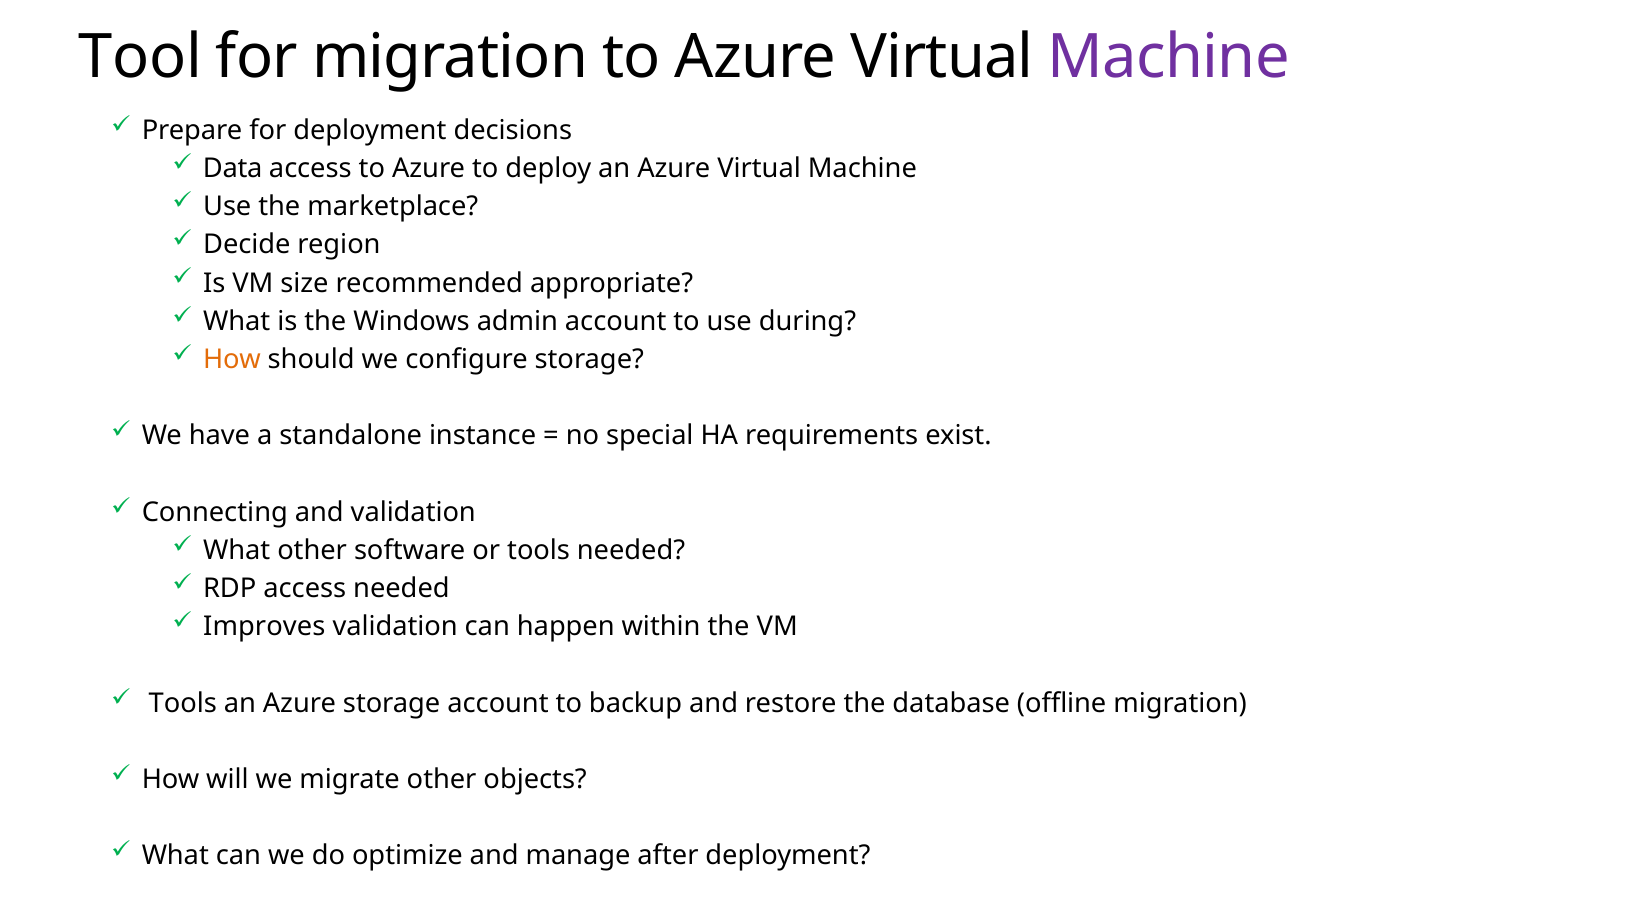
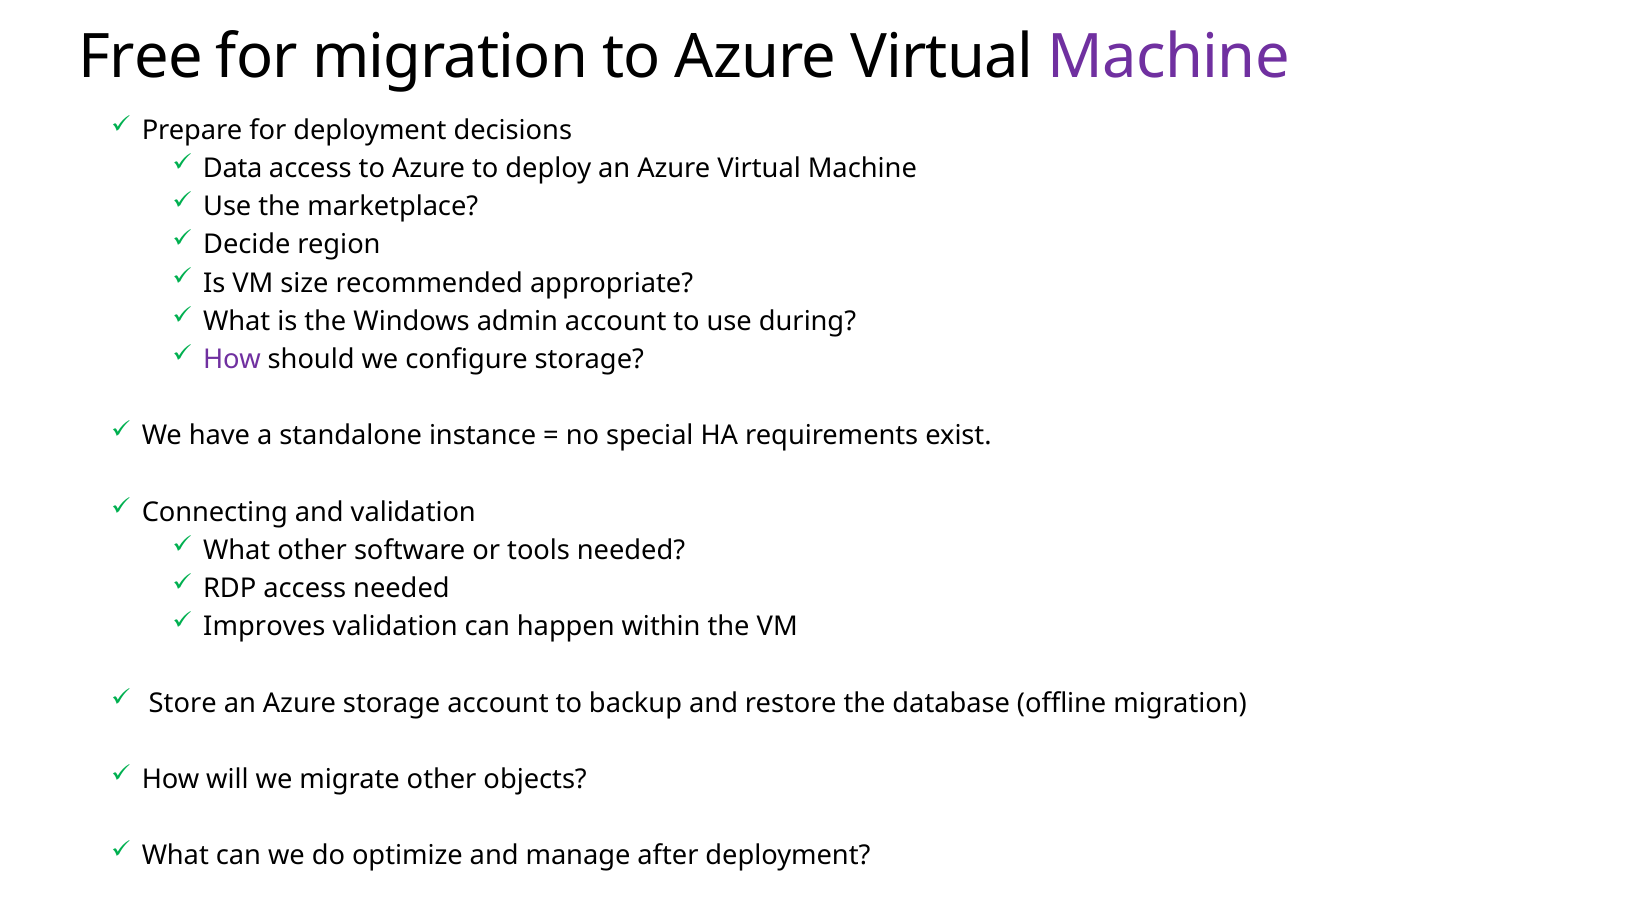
Tool: Tool -> Free
How at (232, 360) colour: orange -> purple
Tools at (183, 703): Tools -> Store
